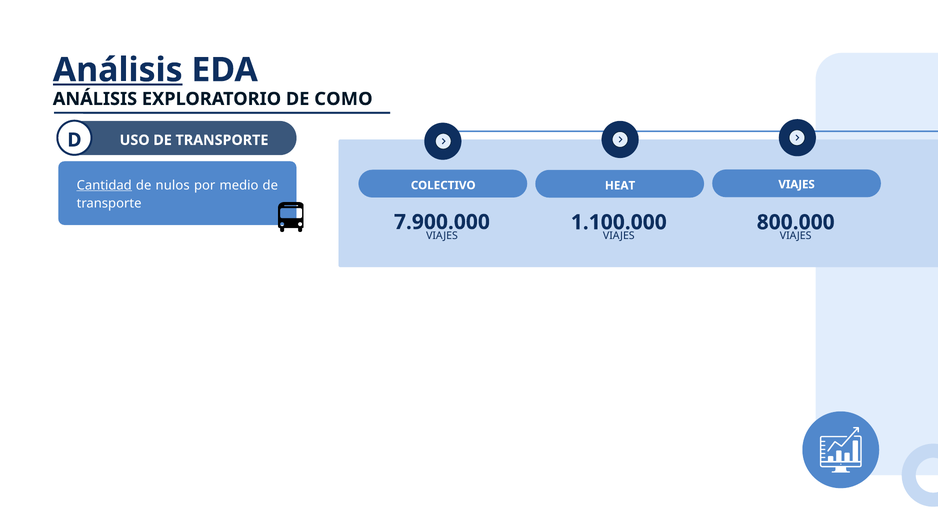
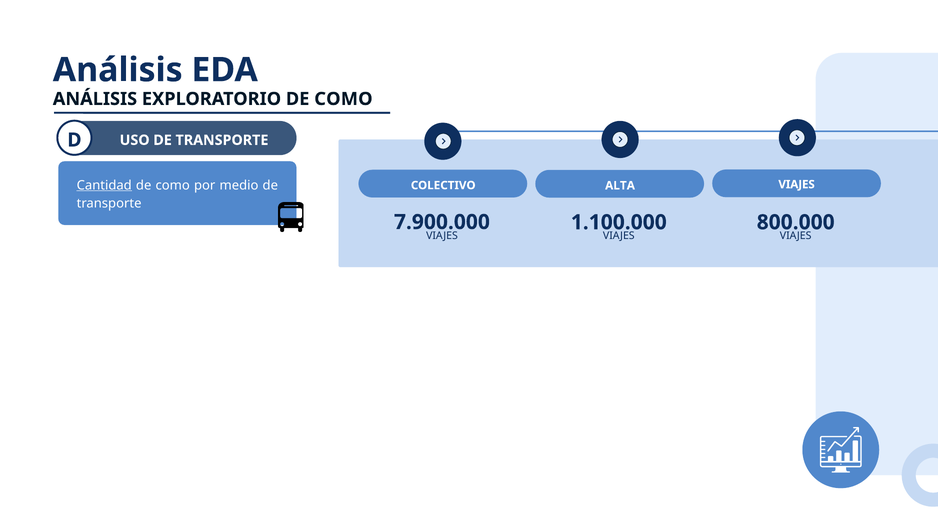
Análisis at (118, 70) underline: present -> none
nulos at (173, 185): nulos -> como
HEAT: HEAT -> ALTA
